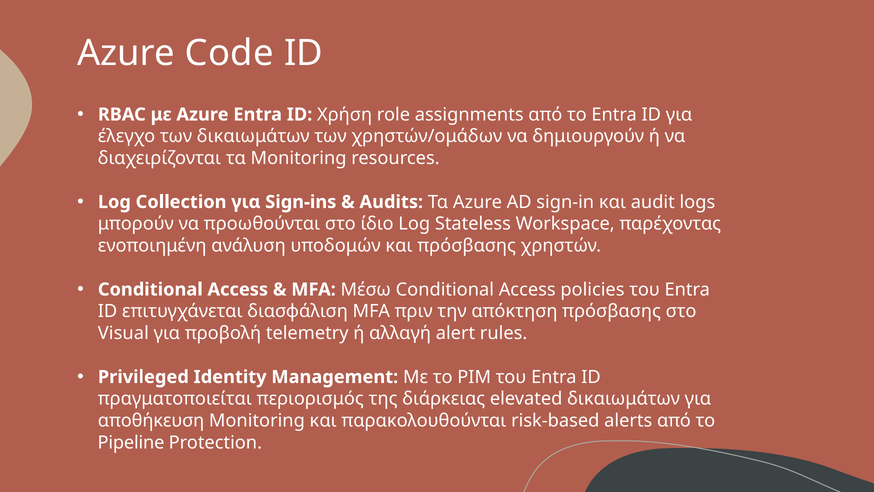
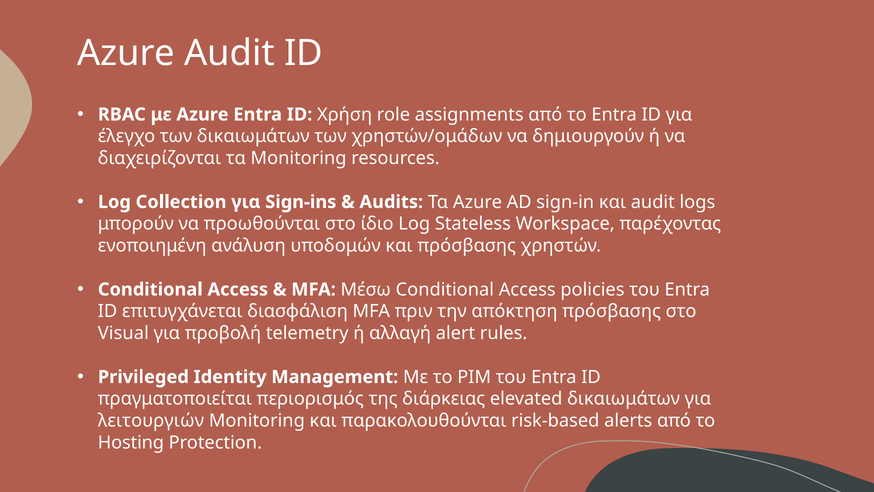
Azure Code: Code -> Audit
αποθήκευση: αποθήκευση -> λειτουργιών
Pipeline: Pipeline -> Hosting
